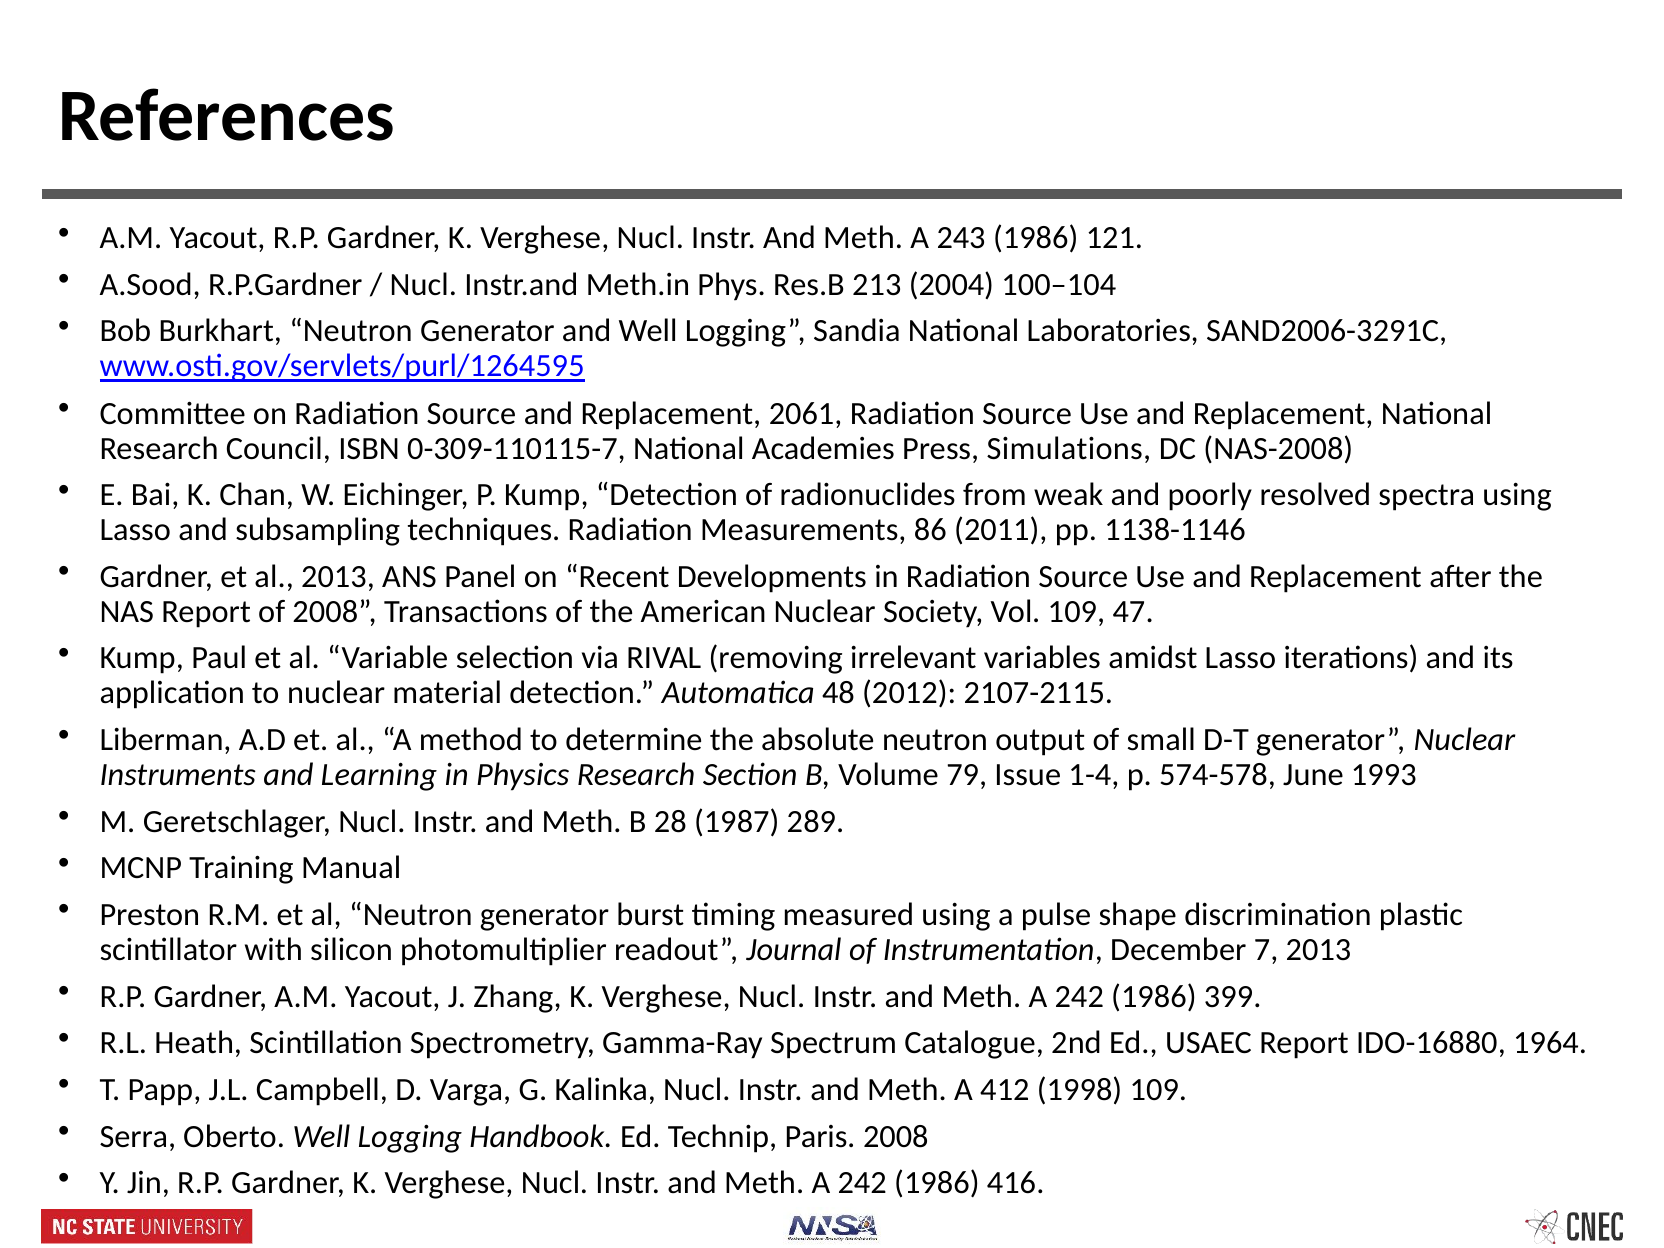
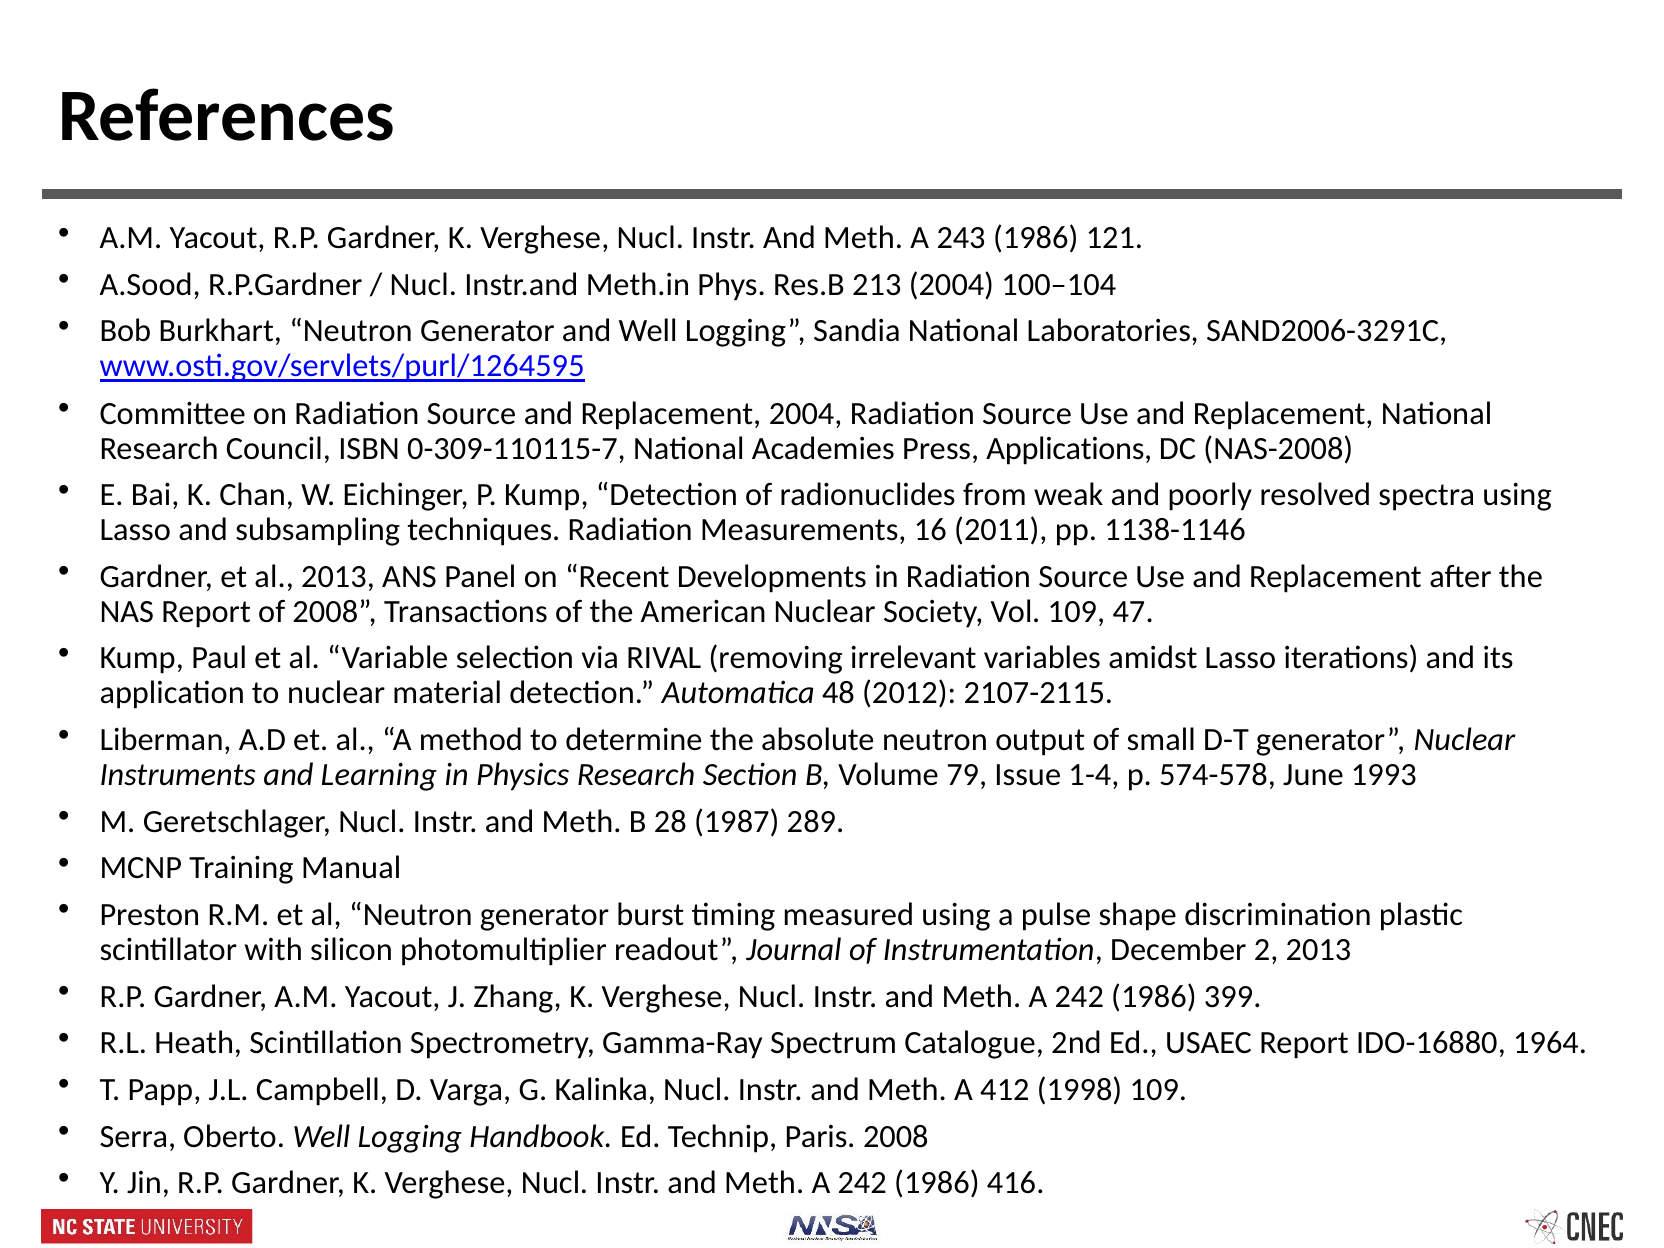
Replacement 2061: 2061 -> 2004
Simulations: Simulations -> Applications
86: 86 -> 16
7: 7 -> 2
